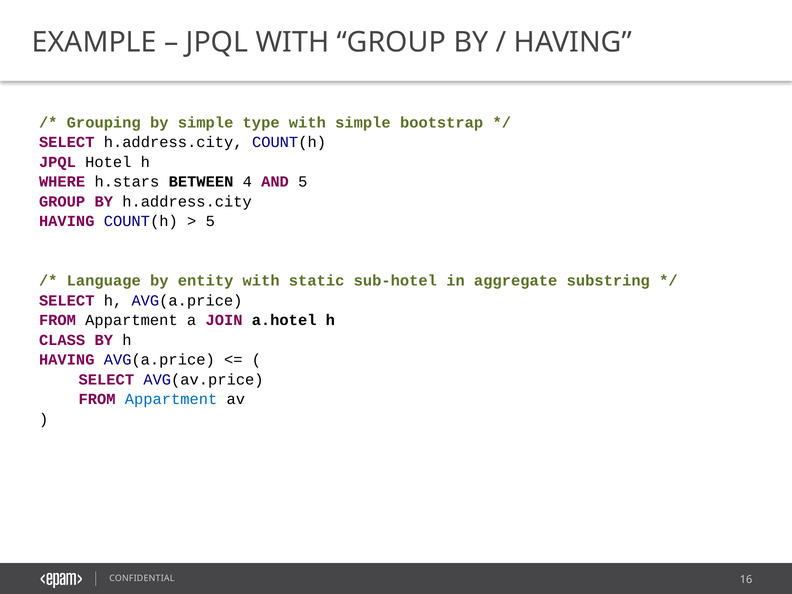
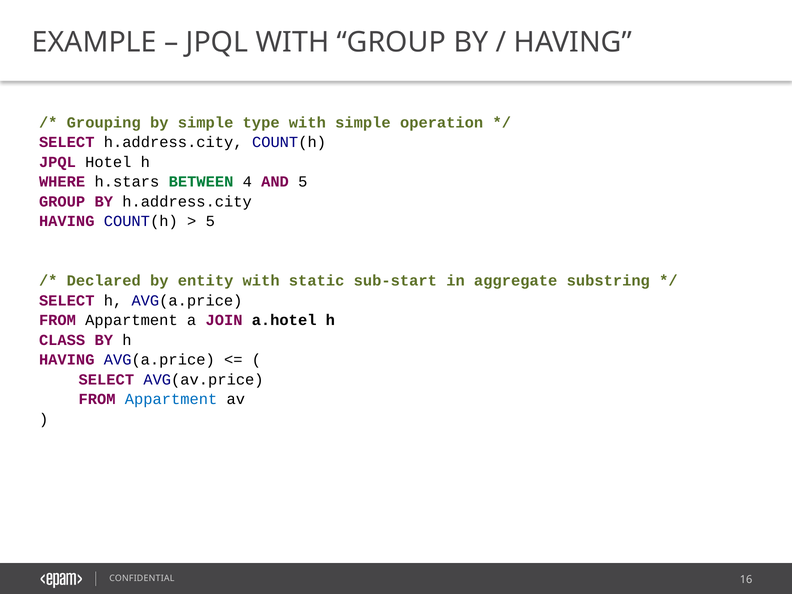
bootstrap: bootstrap -> operation
BETWEEN colour: black -> green
Language: Language -> Declared
sub-hotel: sub-hotel -> sub-start
